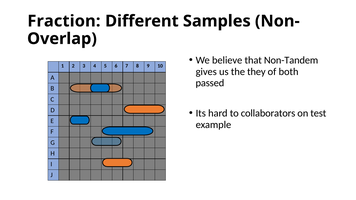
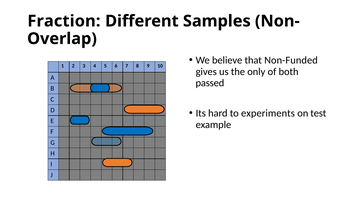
Non-Tandem: Non-Tandem -> Non-Funded
they: they -> only
collaborators: collaborators -> experiments
